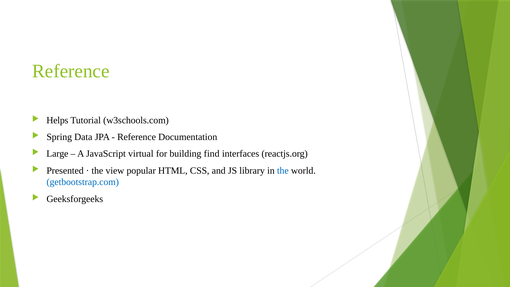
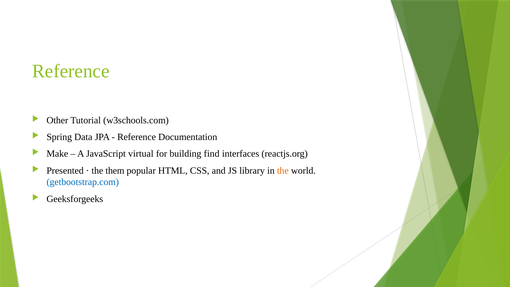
Helps: Helps -> Other
Large: Large -> Make
view: view -> them
the at (283, 171) colour: blue -> orange
